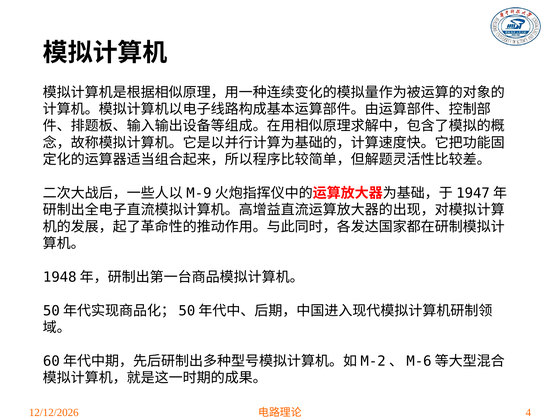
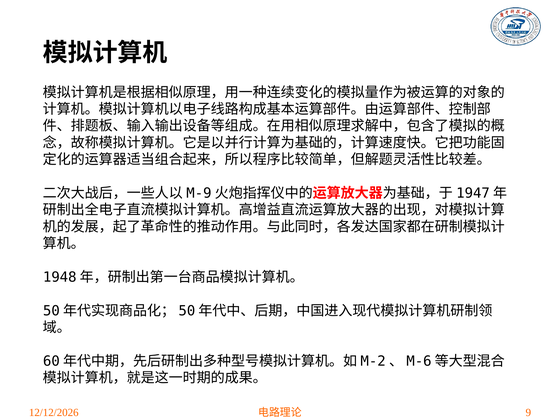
4: 4 -> 9
